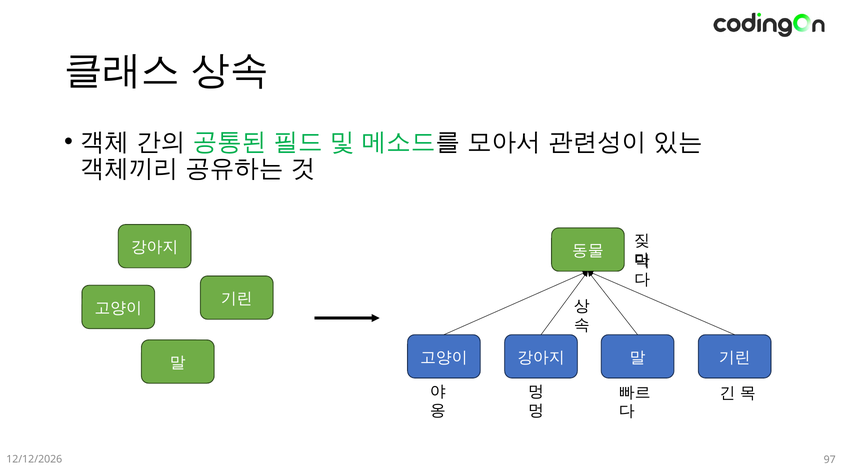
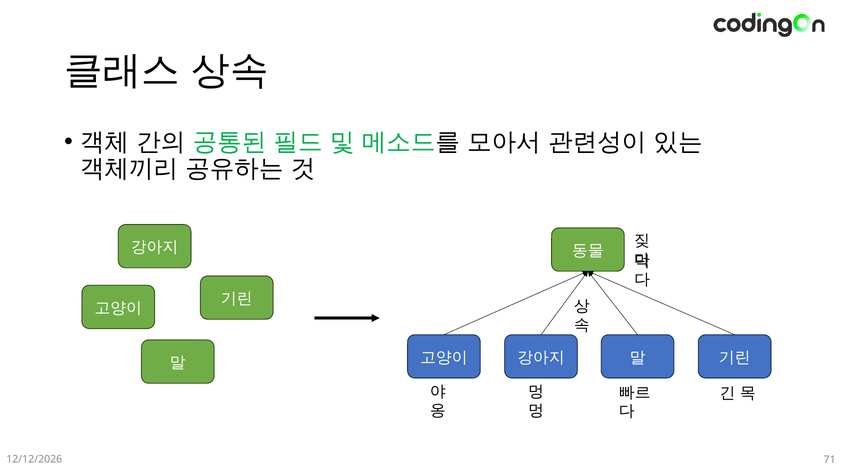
97: 97 -> 71
